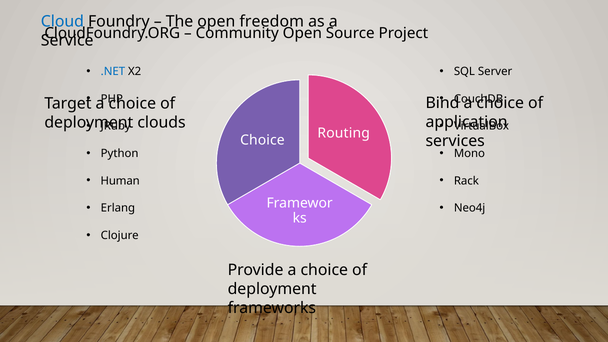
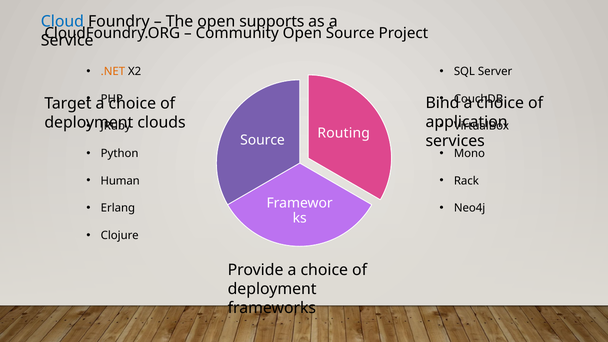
freedom: freedom -> supports
.NET colour: blue -> orange
Choice at (262, 140): Choice -> Source
